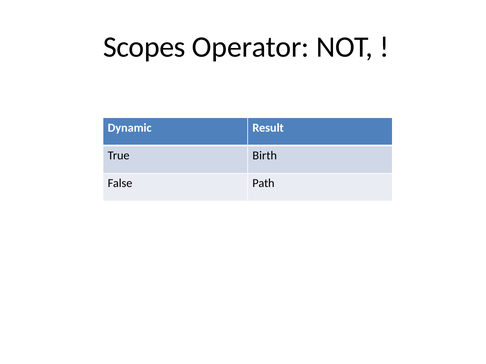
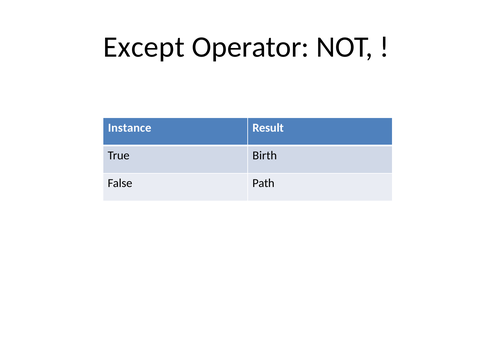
Scopes: Scopes -> Except
Dynamic: Dynamic -> Instance
